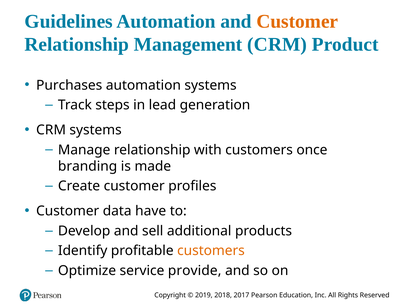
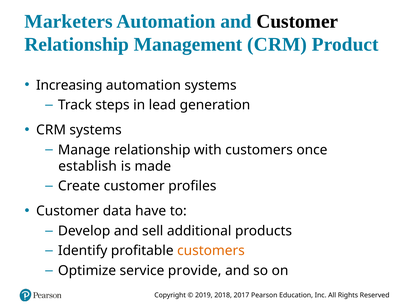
Guidelines: Guidelines -> Marketers
Customer at (297, 21) colour: orange -> black
Purchases: Purchases -> Increasing
branding: branding -> establish
